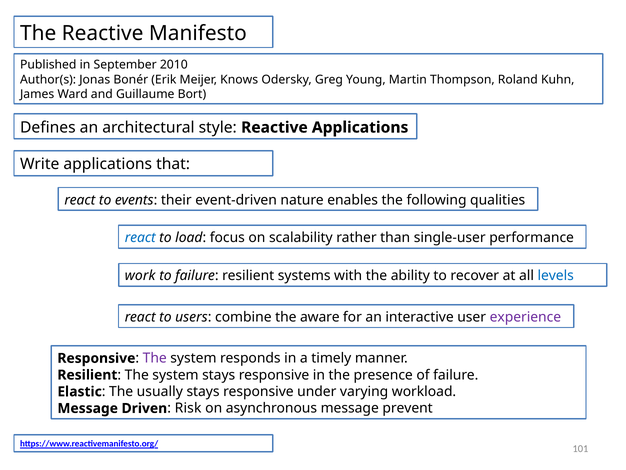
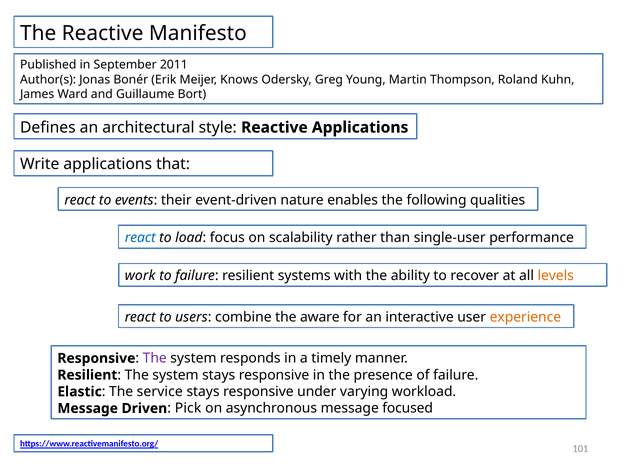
2010: 2010 -> 2011
levels colour: blue -> orange
experience colour: purple -> orange
usually: usually -> service
Risk: Risk -> Pick
prevent: prevent -> focused
